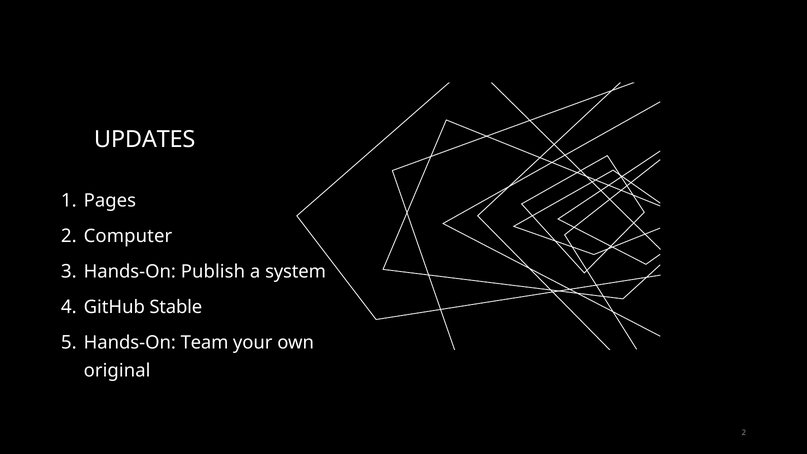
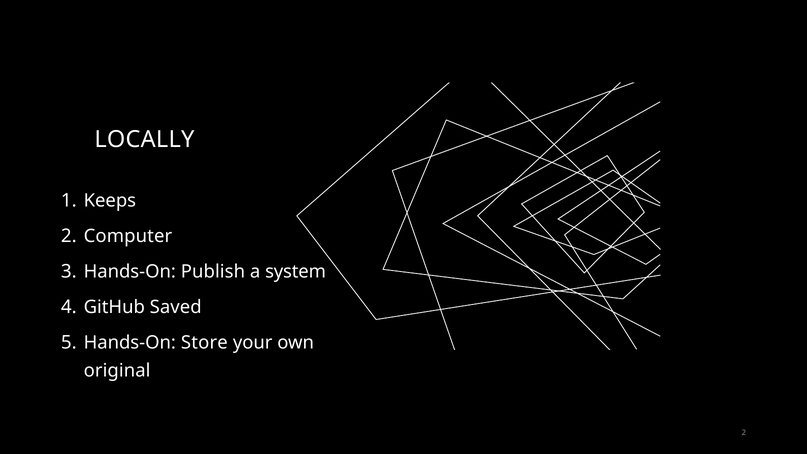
UPDATES: UPDATES -> LOCALLY
Pages: Pages -> Keeps
Stable: Stable -> Saved
Team: Team -> Store
